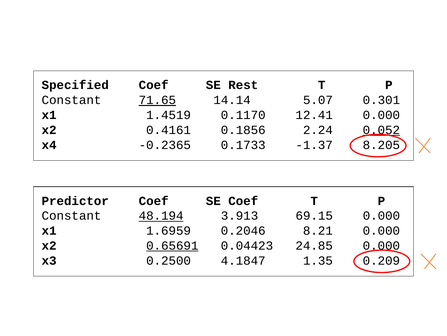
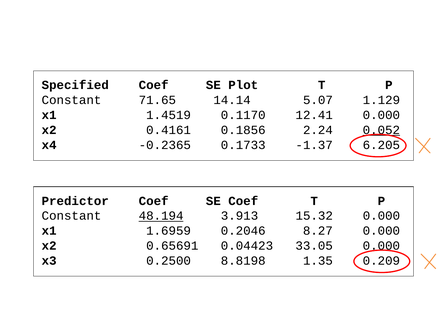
Rest: Rest -> Plot
71.65 underline: present -> none
0.301: 0.301 -> 1.129
8.205: 8.205 -> 6.205
69.15: 69.15 -> 15.32
8.21: 8.21 -> 8.27
0.65691 underline: present -> none
24.85: 24.85 -> 33.05
4.1847: 4.1847 -> 8.8198
